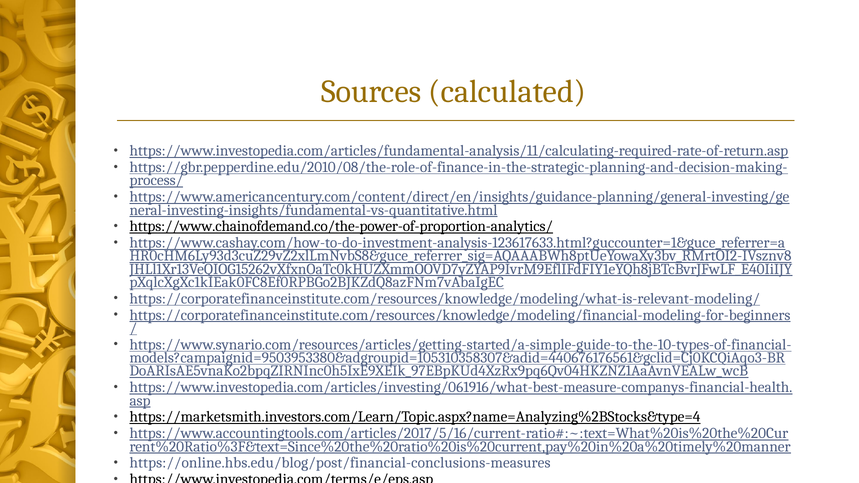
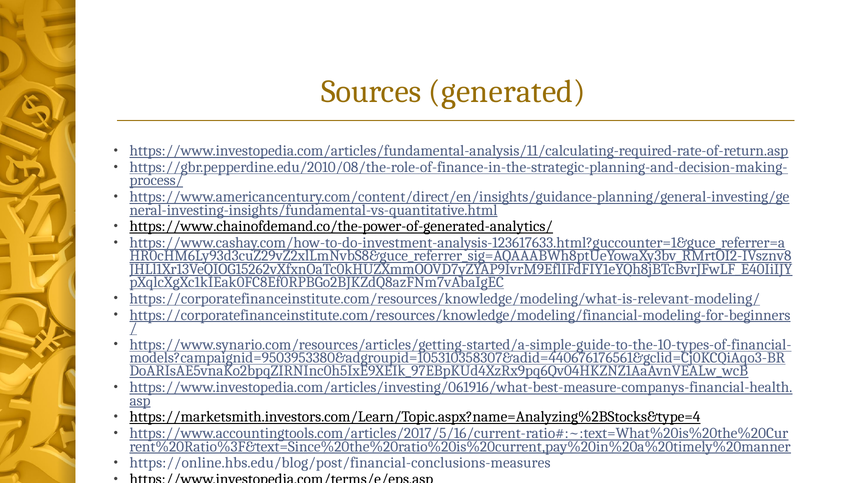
calculated: calculated -> generated
https://www.chainofdemand.co/the-power-of-proportion-analytics/: https://www.chainofdemand.co/the-power-of-proportion-analytics/ -> https://www.chainofdemand.co/the-power-of-generated-analytics/
